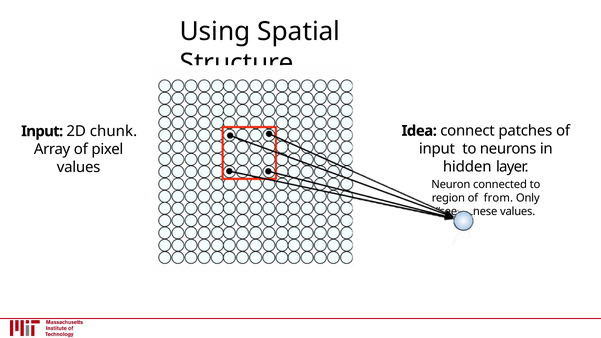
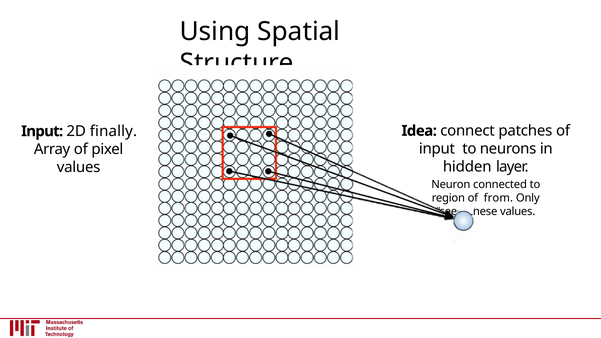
chunk: chunk -> finally
